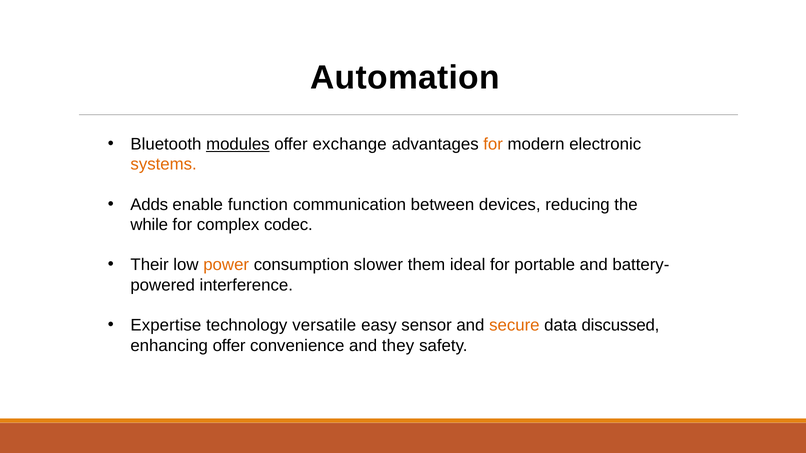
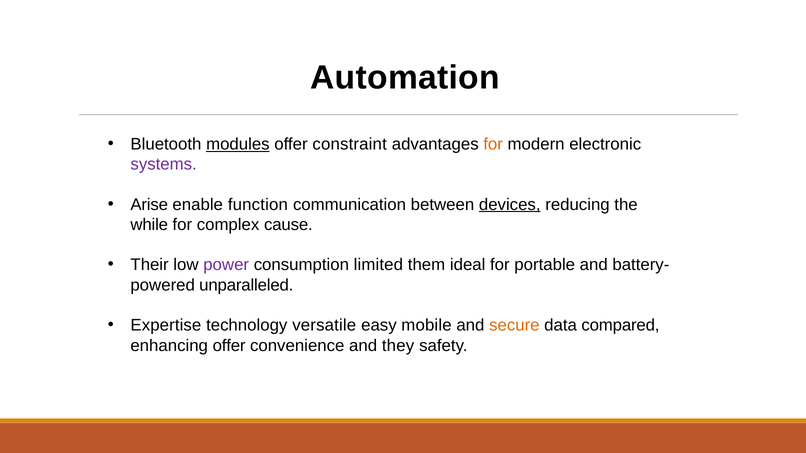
exchange: exchange -> constraint
systems colour: orange -> purple
Adds: Adds -> Arise
devices underline: none -> present
codec: codec -> cause
power colour: orange -> purple
slower: slower -> limited
interference: interference -> unparalleled
sensor: sensor -> mobile
discussed: discussed -> compared
